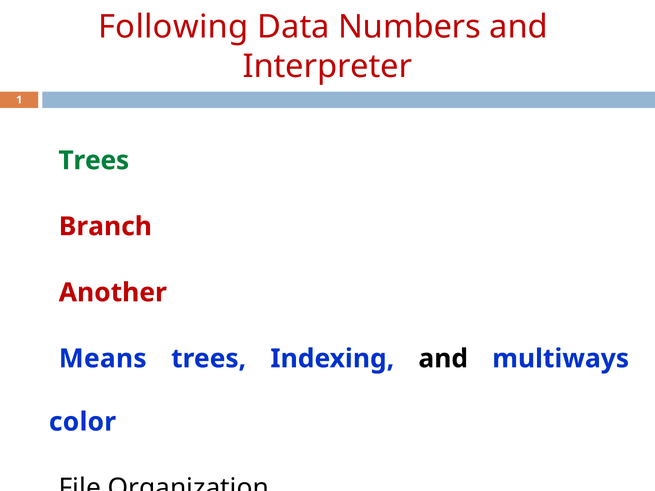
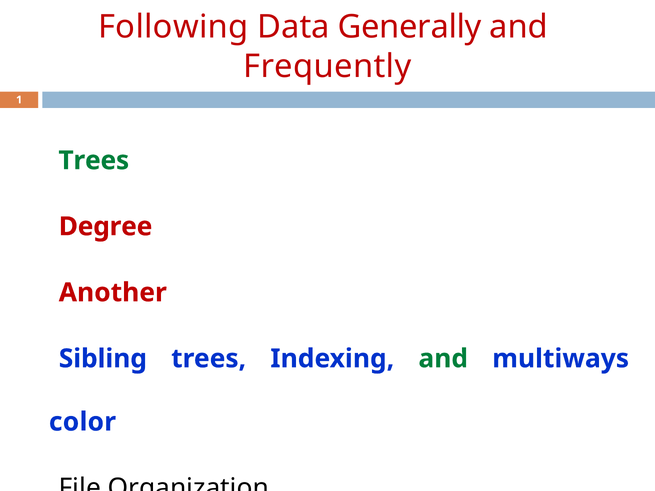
Numbers: Numbers -> Generally
Interpreter: Interpreter -> Frequently
Branch: Branch -> Degree
Means: Means -> Sibling
and at (443, 359) colour: black -> green
